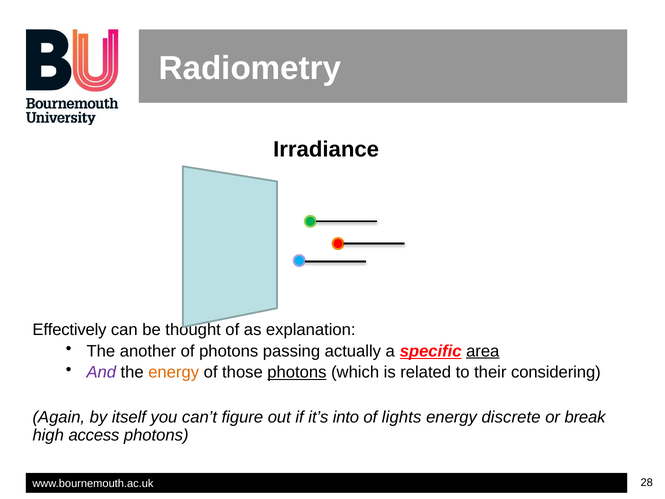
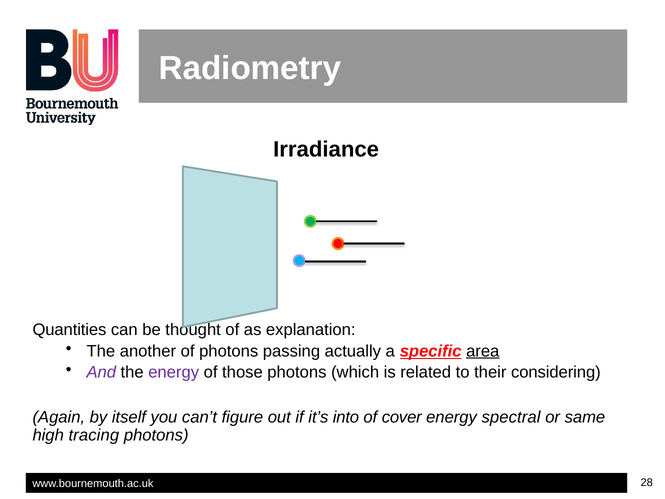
Effectively: Effectively -> Quantities
energy at (174, 372) colour: orange -> purple
photons at (297, 372) underline: present -> none
lights: lights -> cover
discrete: discrete -> spectral
break: break -> same
access: access -> tracing
